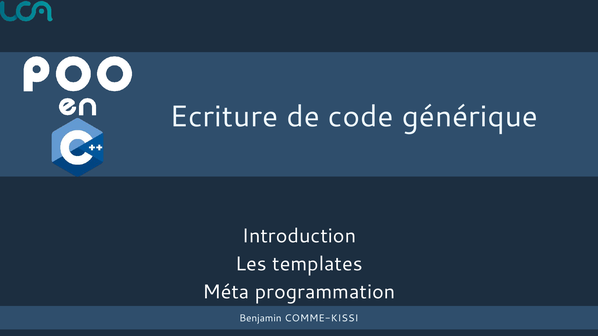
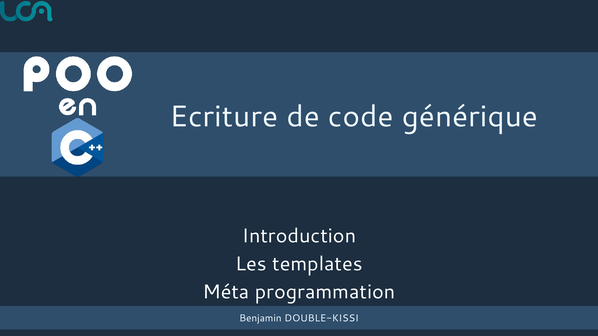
COMME-KISSI: COMME-KISSI -> DOUBLE-KISSI
